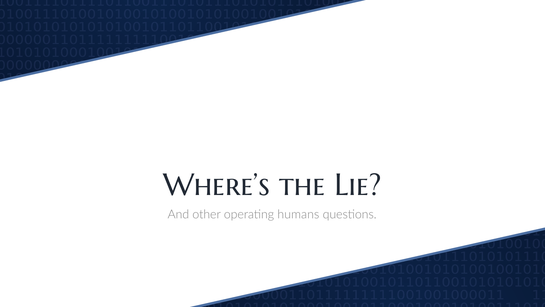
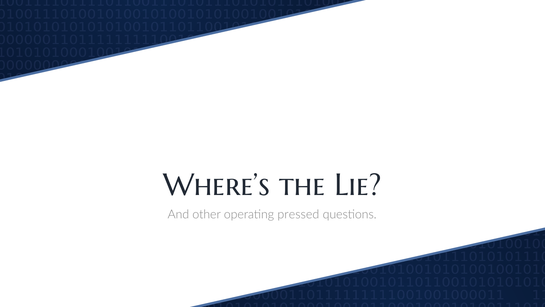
humans: humans -> pressed
